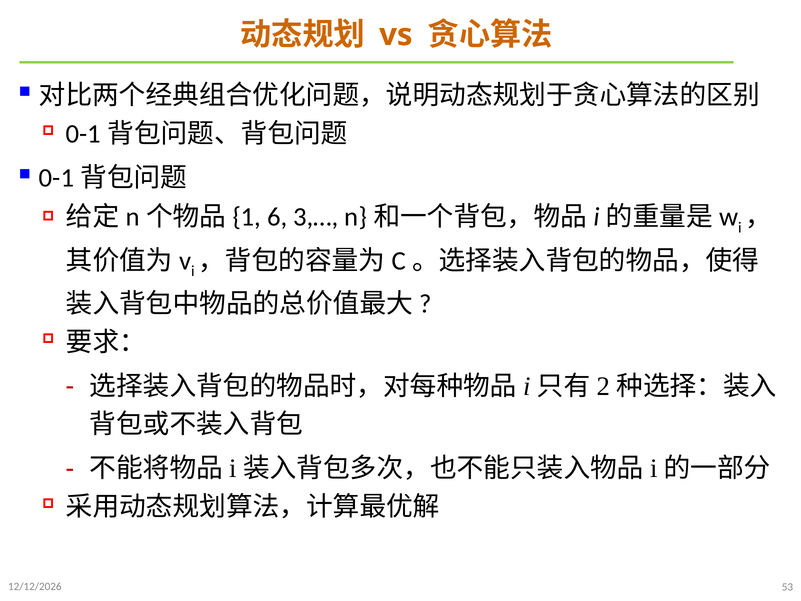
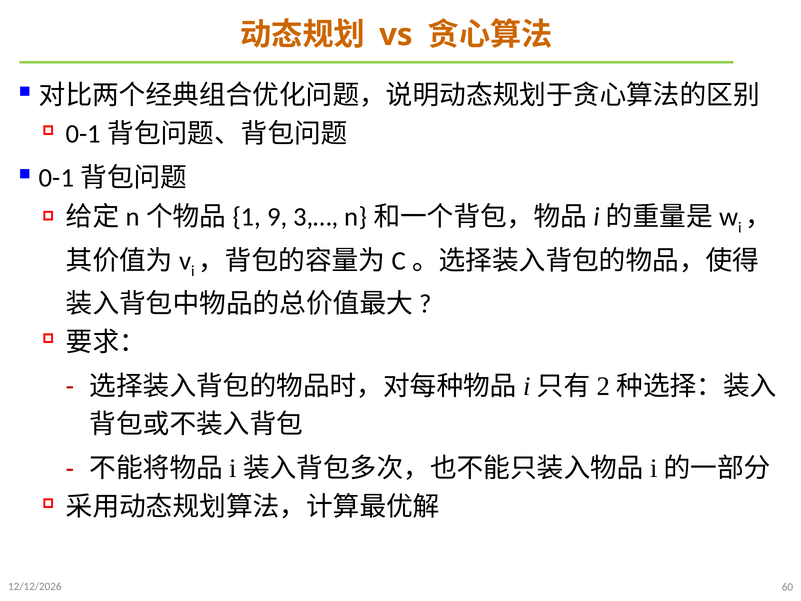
6: 6 -> 9
53: 53 -> 60
